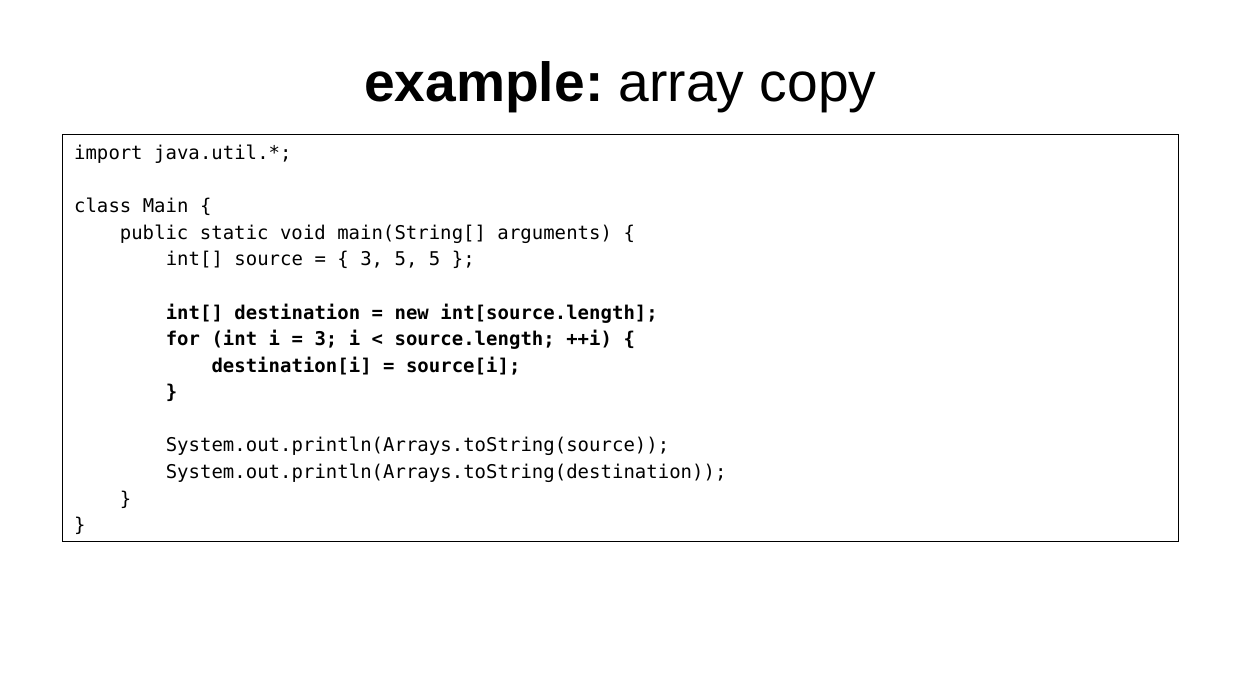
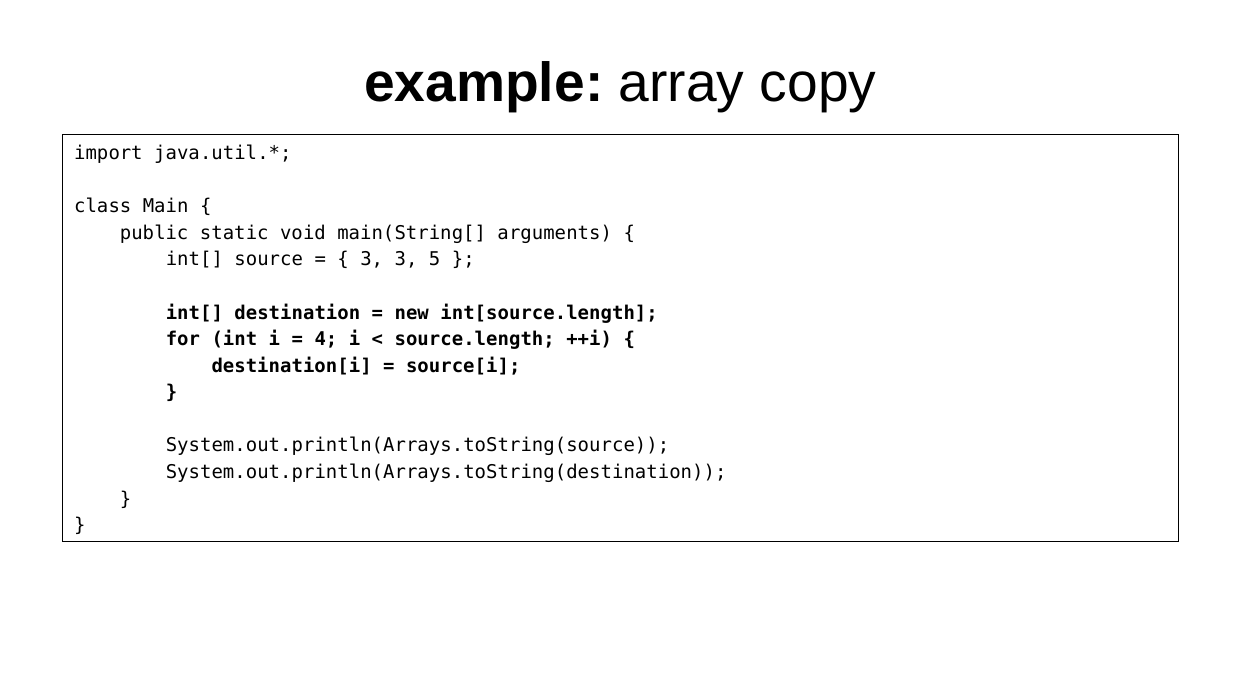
3 5: 5 -> 3
3 at (326, 339): 3 -> 4
